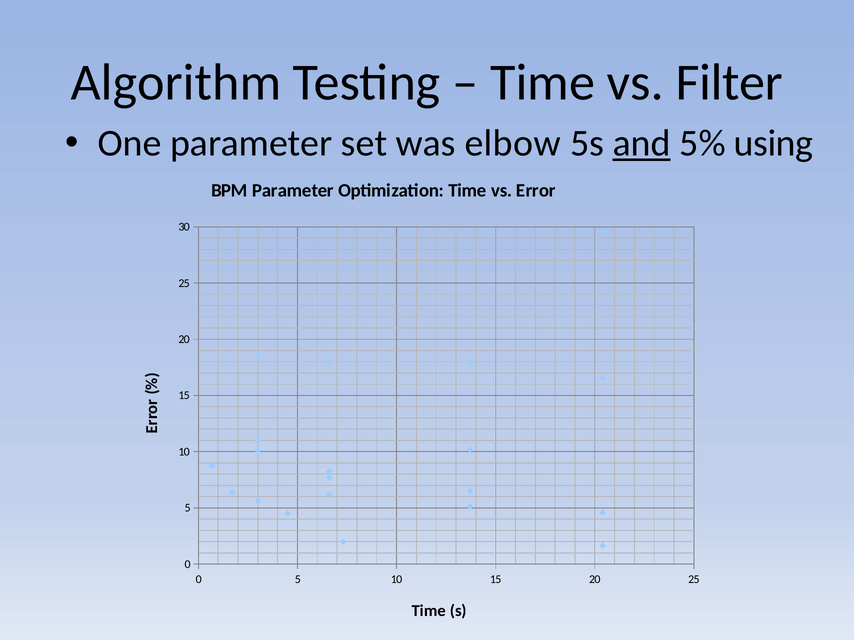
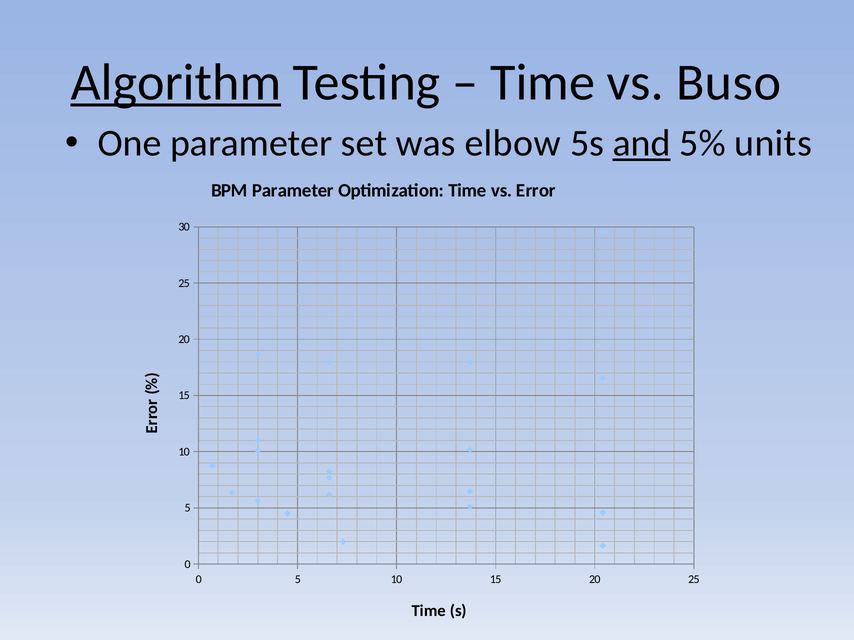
Algorithm underline: none -> present
Filter: Filter -> Buso
using: using -> units
